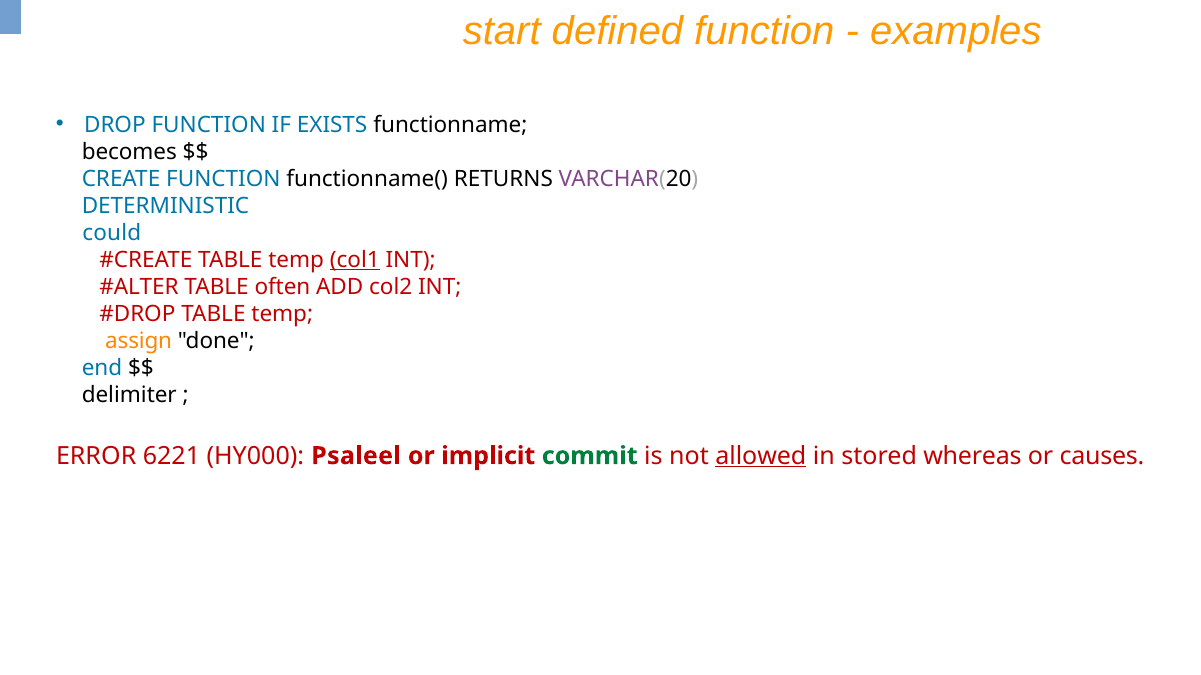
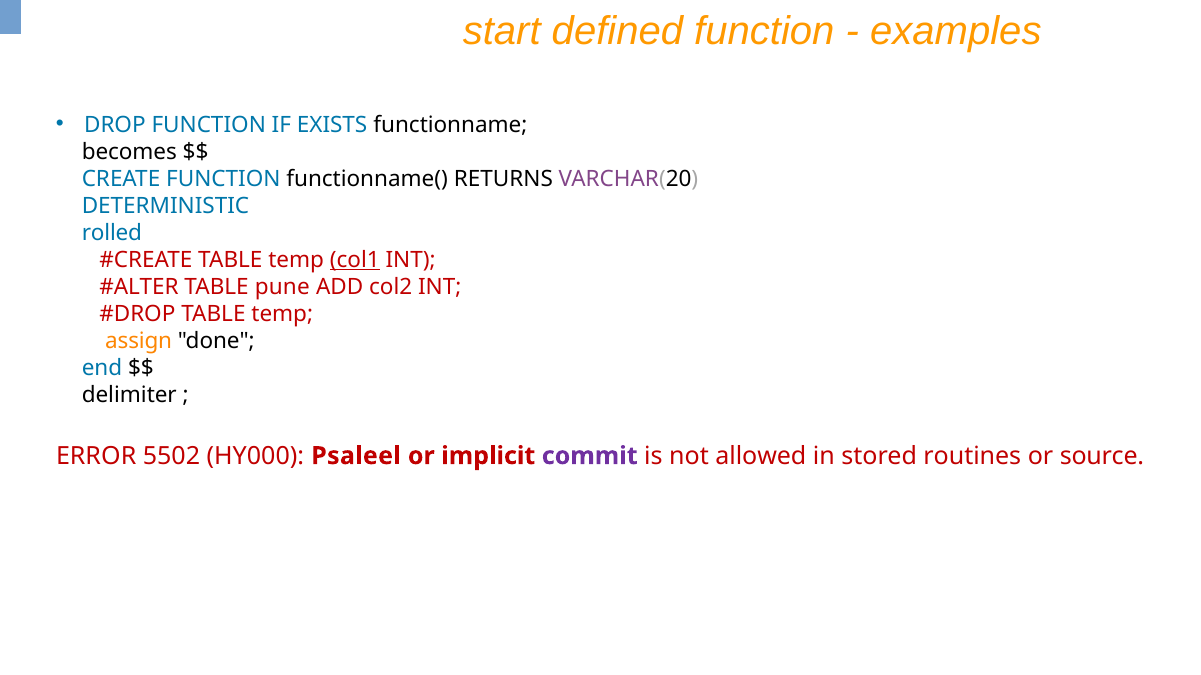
could: could -> rolled
often: often -> pune
6221: 6221 -> 5502
commit colour: green -> purple
allowed underline: present -> none
whereas: whereas -> routines
causes: causes -> source
